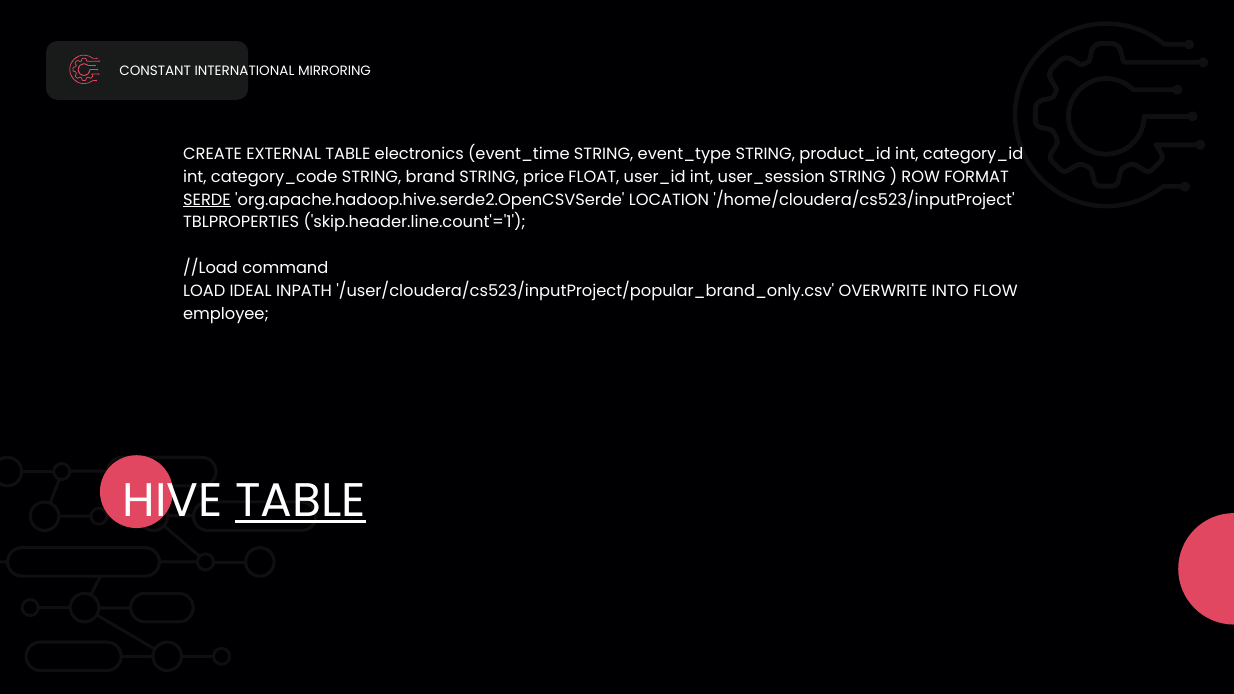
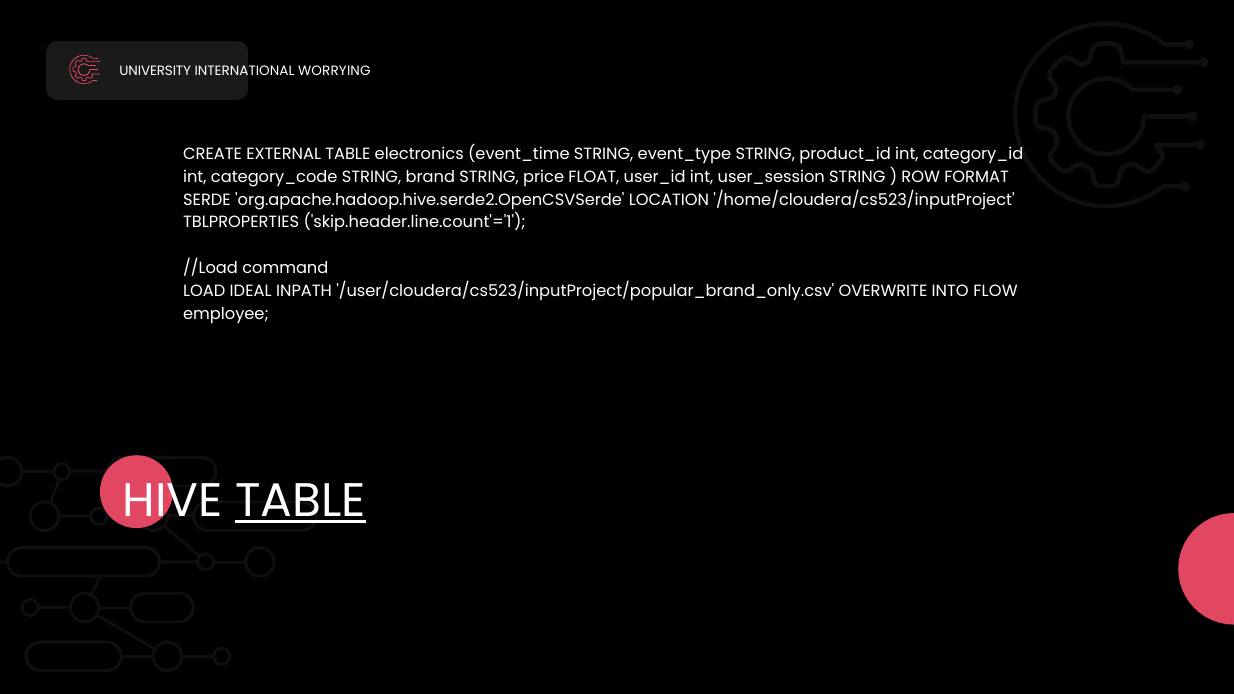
CONSTANT: CONSTANT -> UNIVERSITY
MIRRORING: MIRRORING -> WORRYING
SERDE underline: present -> none
